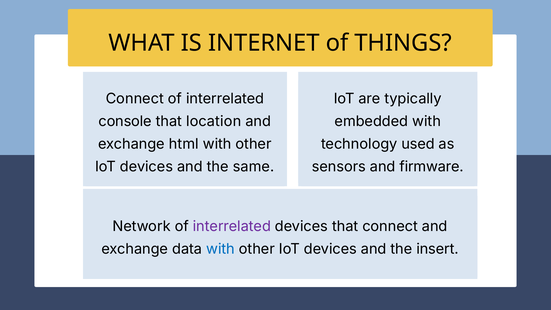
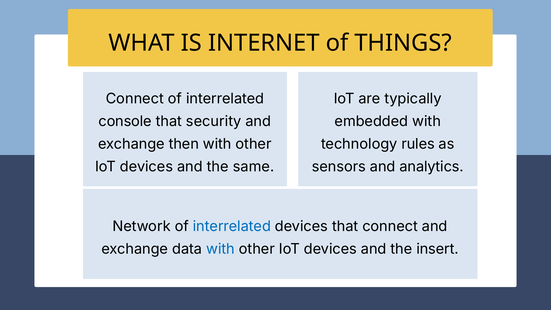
location: location -> security
html: html -> then
used: used -> rules
firmware: firmware -> analytics
interrelated at (232, 226) colour: purple -> blue
